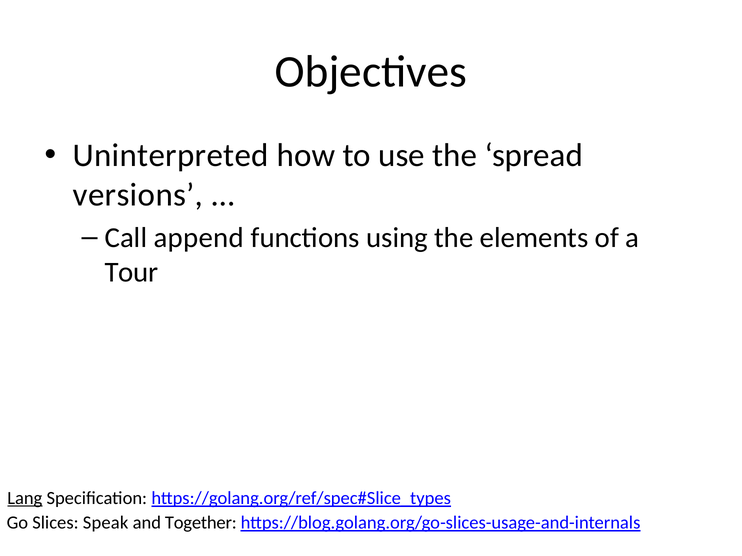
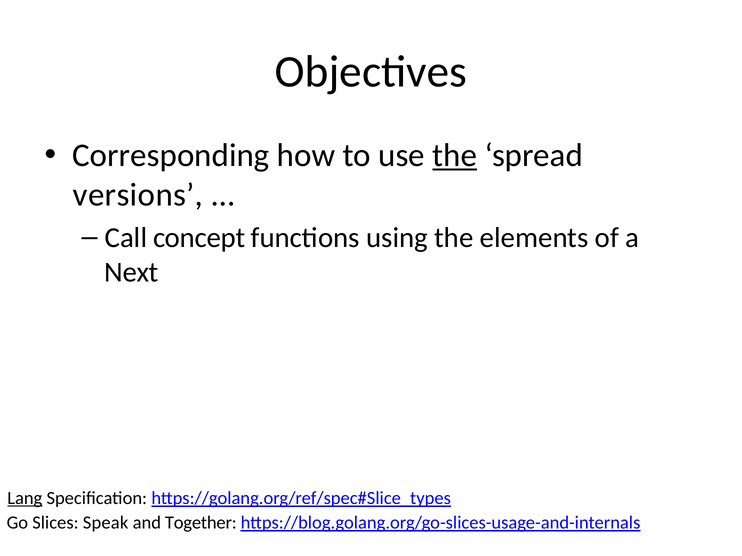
Uninterpreted: Uninterpreted -> Corresponding
the at (455, 156) underline: none -> present
append: append -> concept
Tour: Tour -> Next
